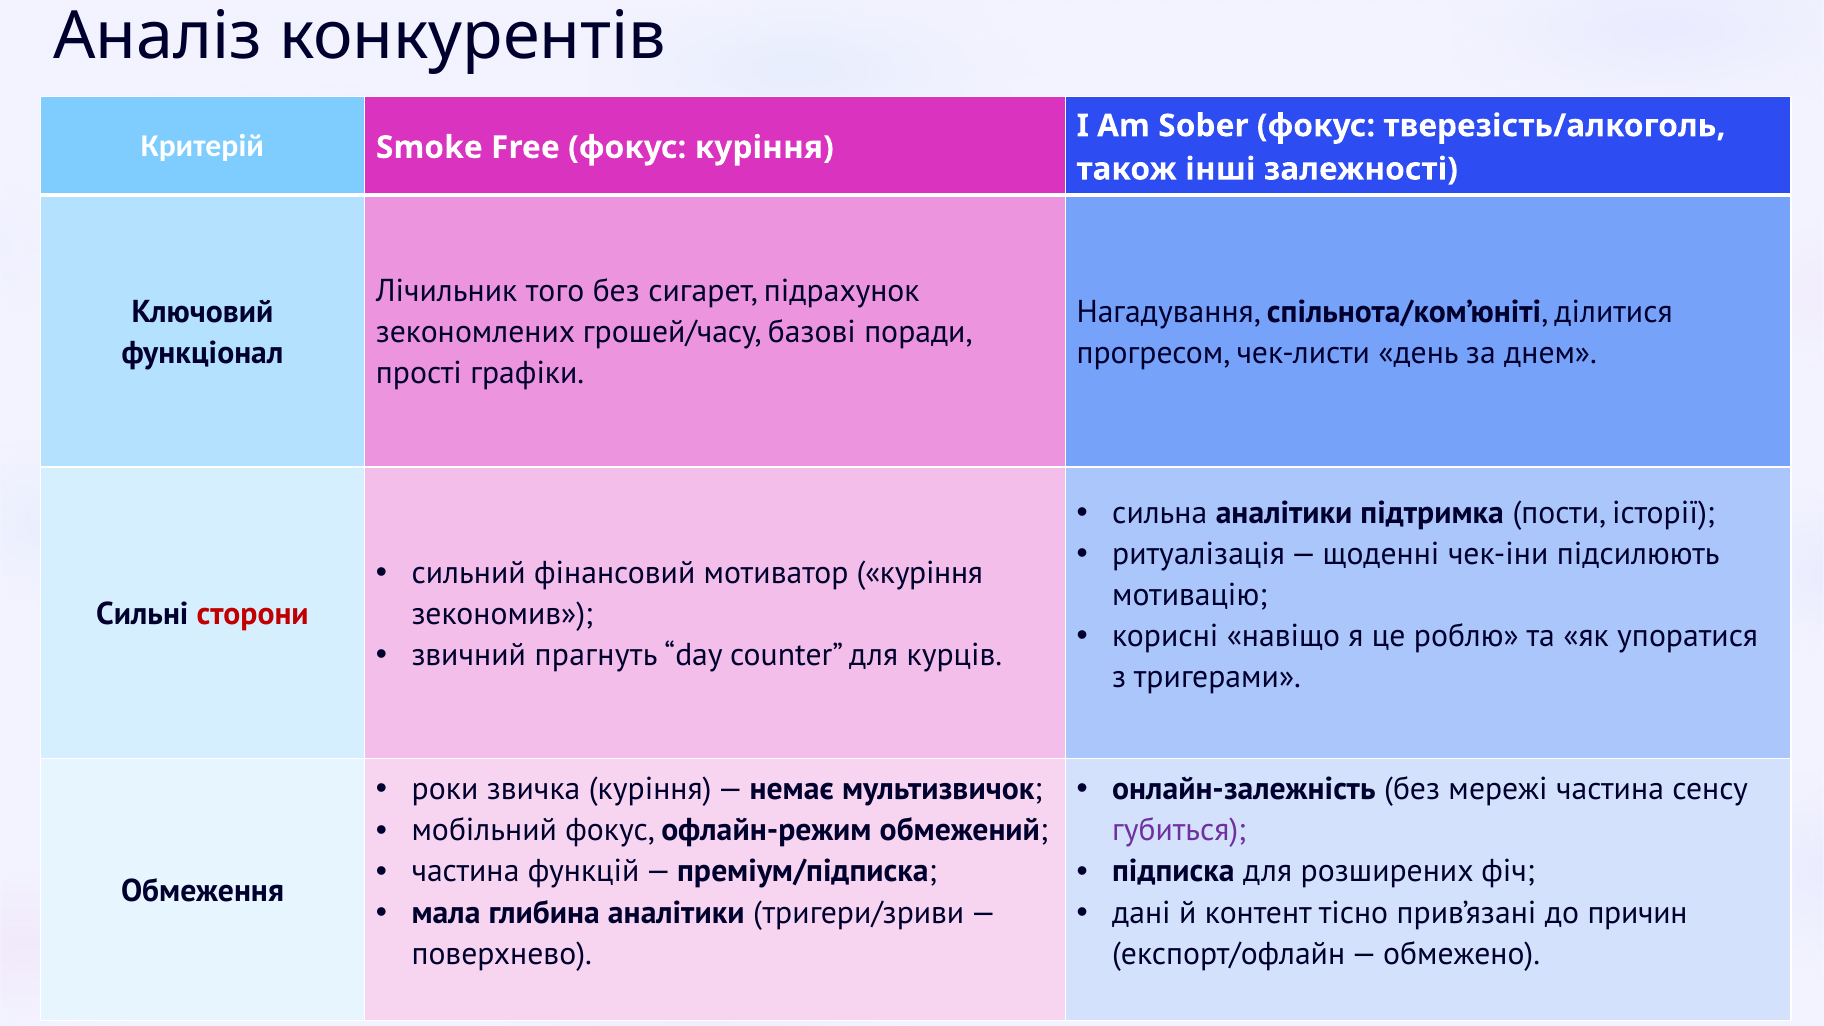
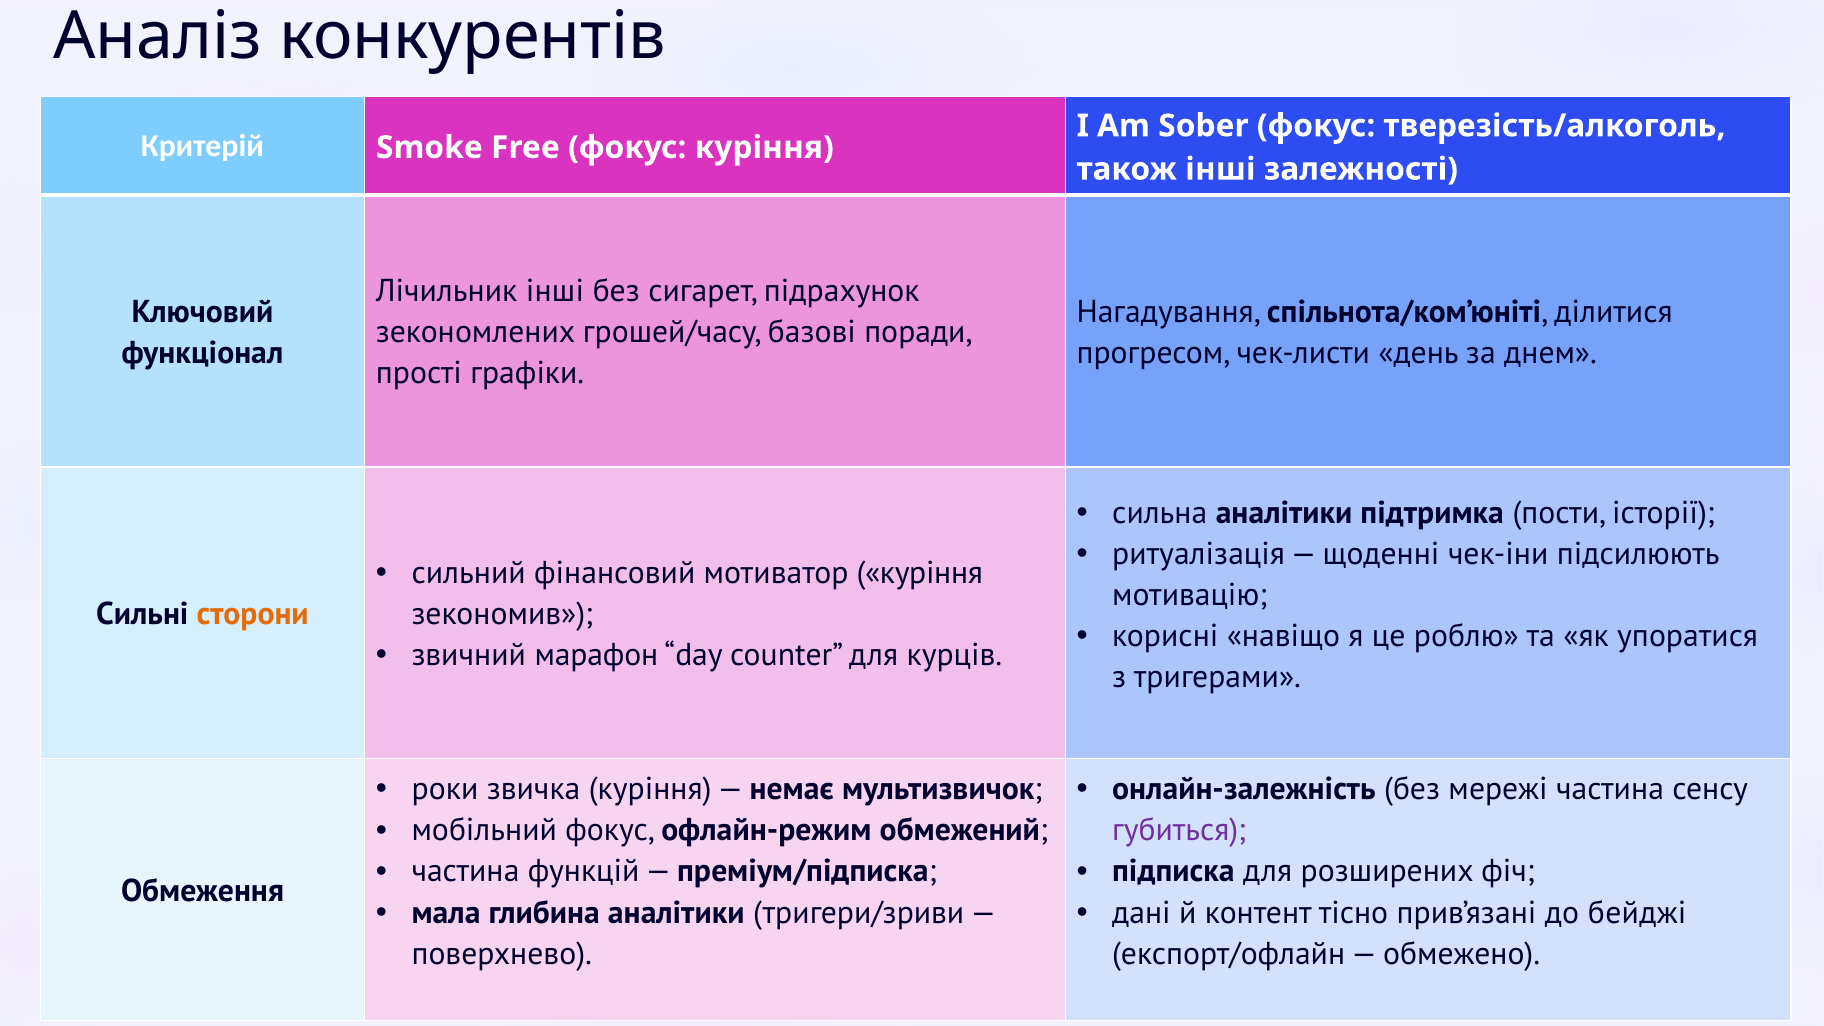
Лічильник того: того -> інші
сторони colour: red -> orange
прагнуть: прагнуть -> марафон
причин: причин -> бейджі
